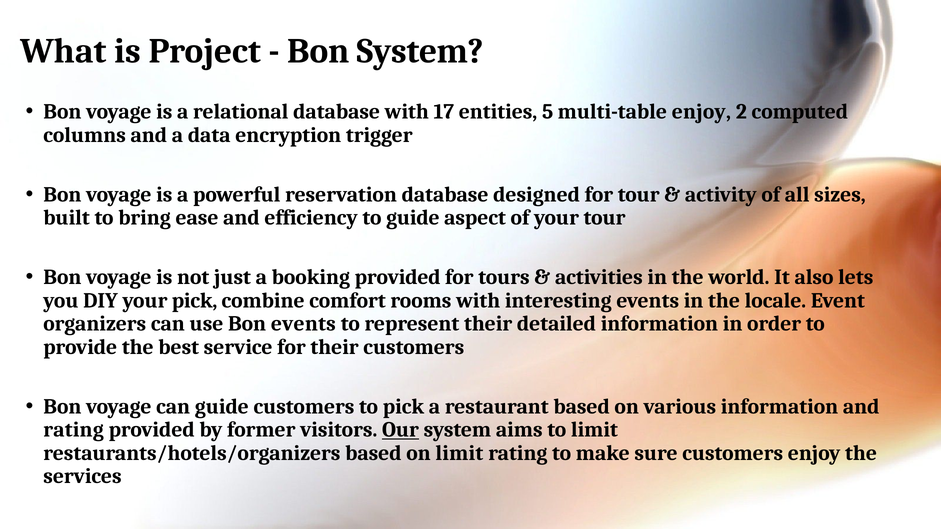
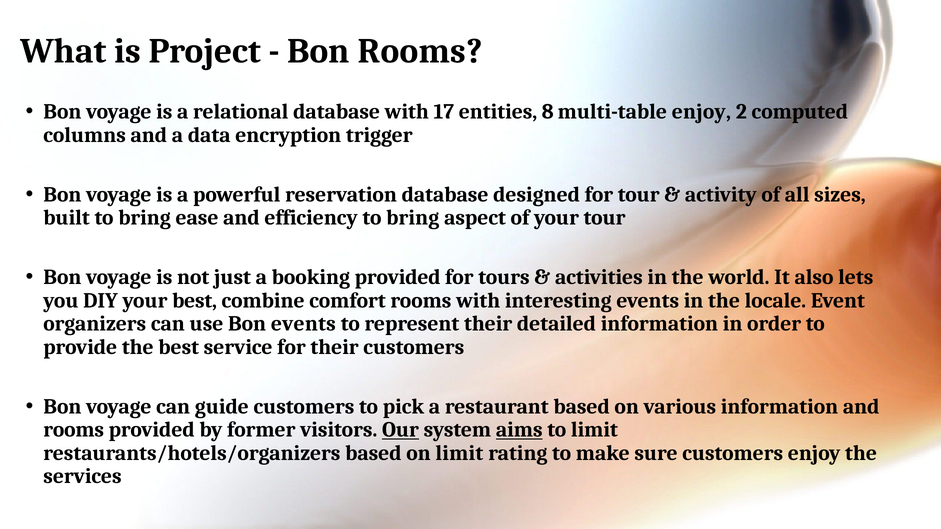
Bon System: System -> Rooms
5: 5 -> 8
efficiency to guide: guide -> bring
your pick: pick -> best
rating at (74, 430): rating -> rooms
aims underline: none -> present
